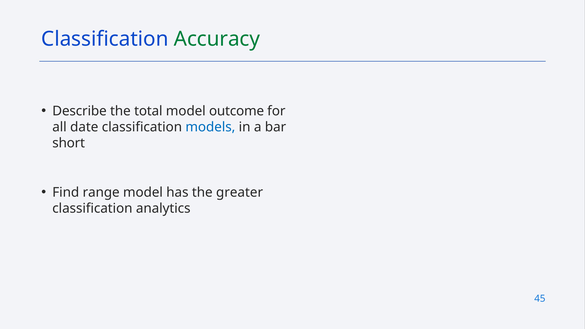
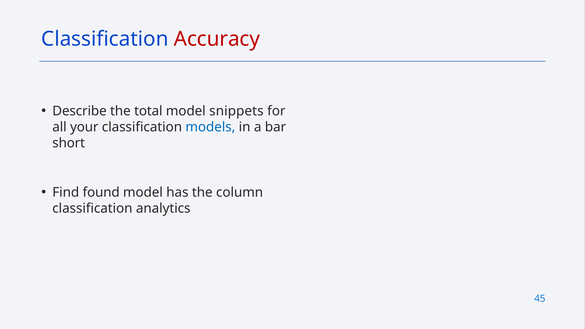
Accuracy colour: green -> red
outcome: outcome -> snippets
date: date -> your
range: range -> found
greater: greater -> column
